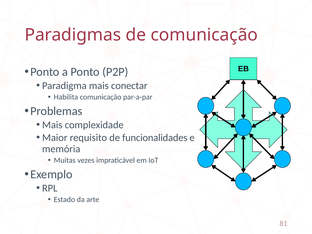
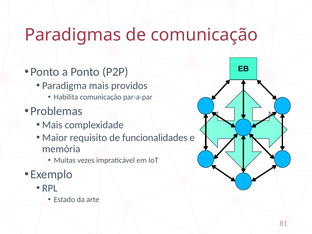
conectar: conectar -> providos
